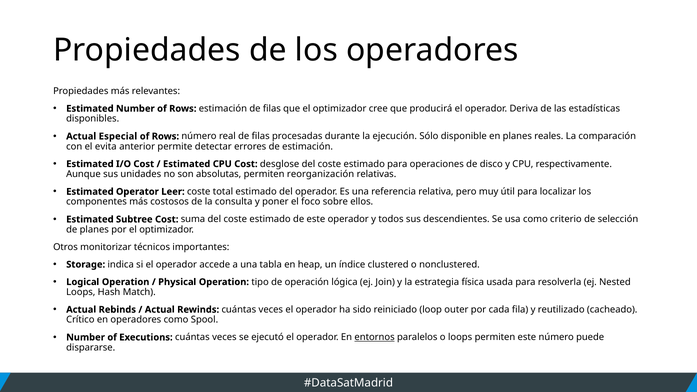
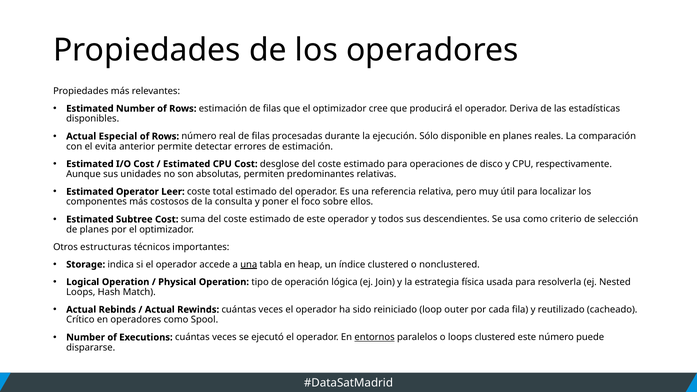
reorganización: reorganización -> predominantes
monitorizar: monitorizar -> estructuras
una at (249, 265) underline: none -> present
loops permiten: permiten -> clustered
